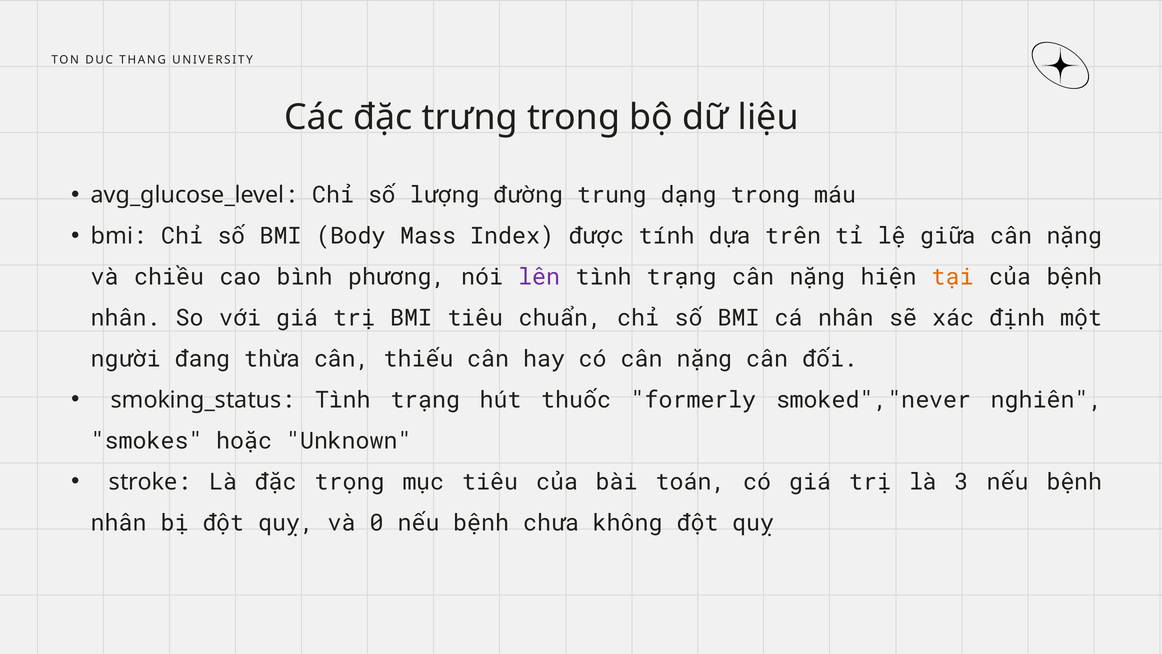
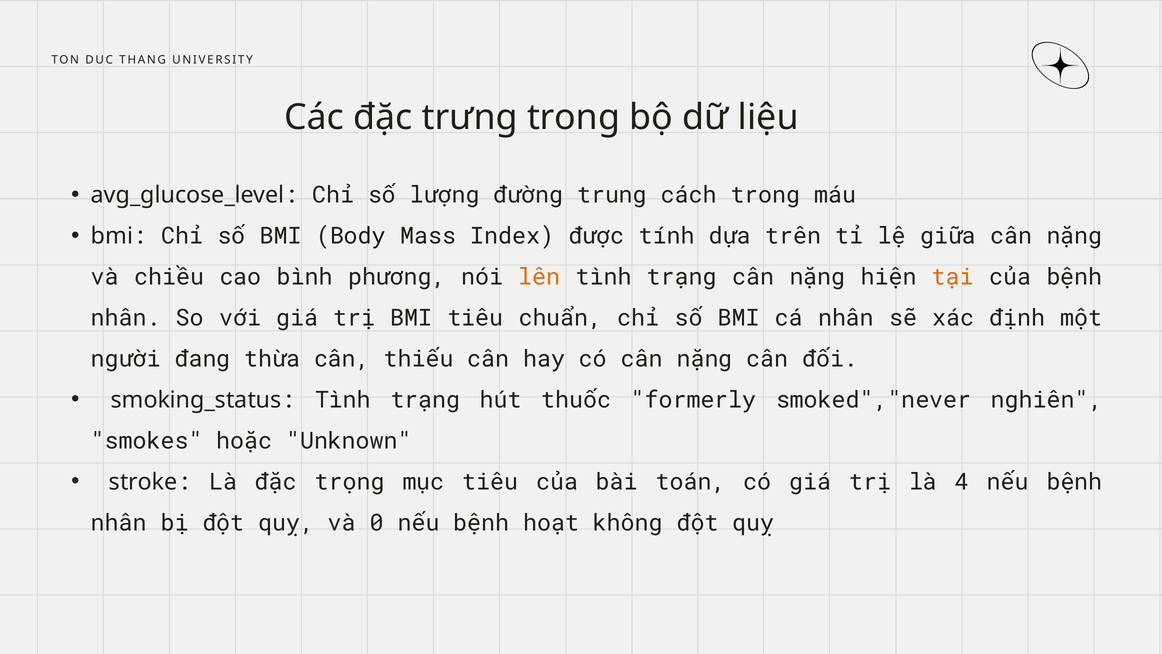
dạng: dạng -> cách
lên colour: purple -> orange
3: 3 -> 4
chưa: chưa -> hoạt
